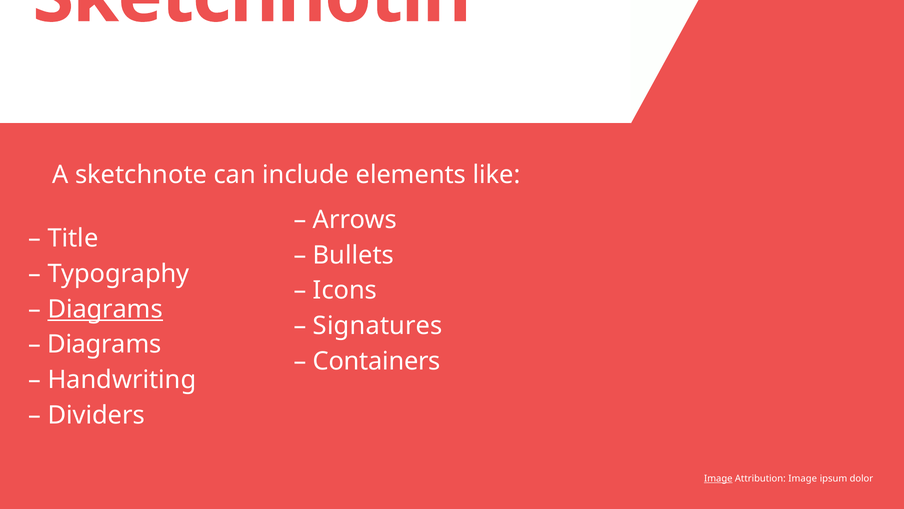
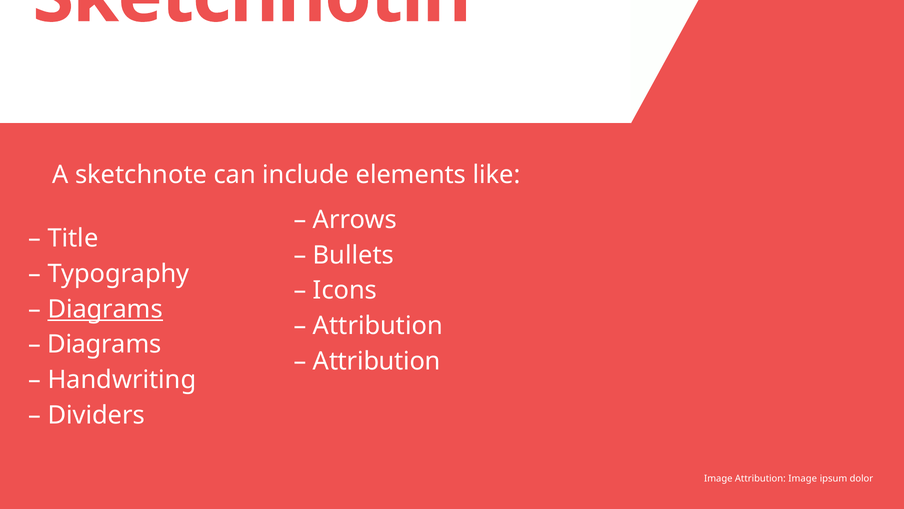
Signatures at (378, 325): Signatures -> Attribution
Containers at (377, 361): Containers -> Attribution
Image at (718, 478) underline: present -> none
